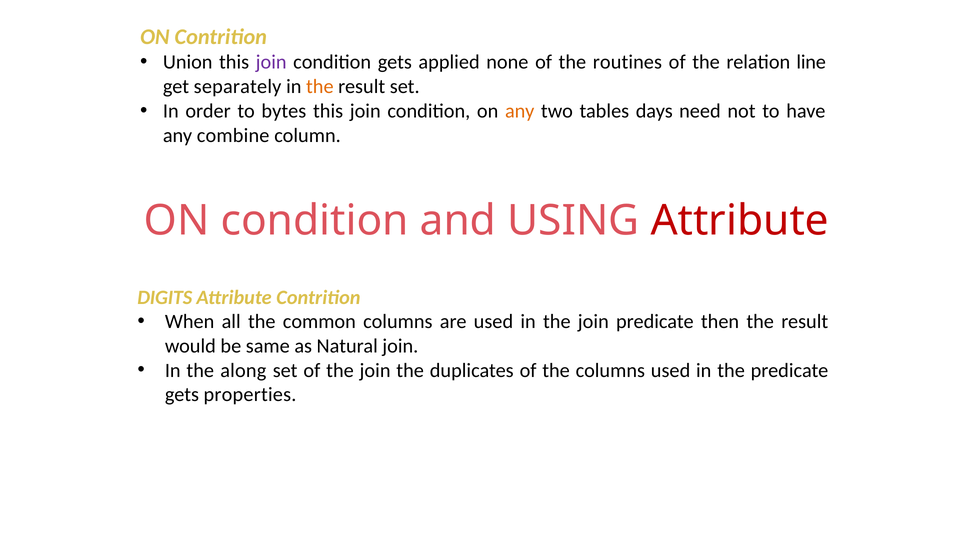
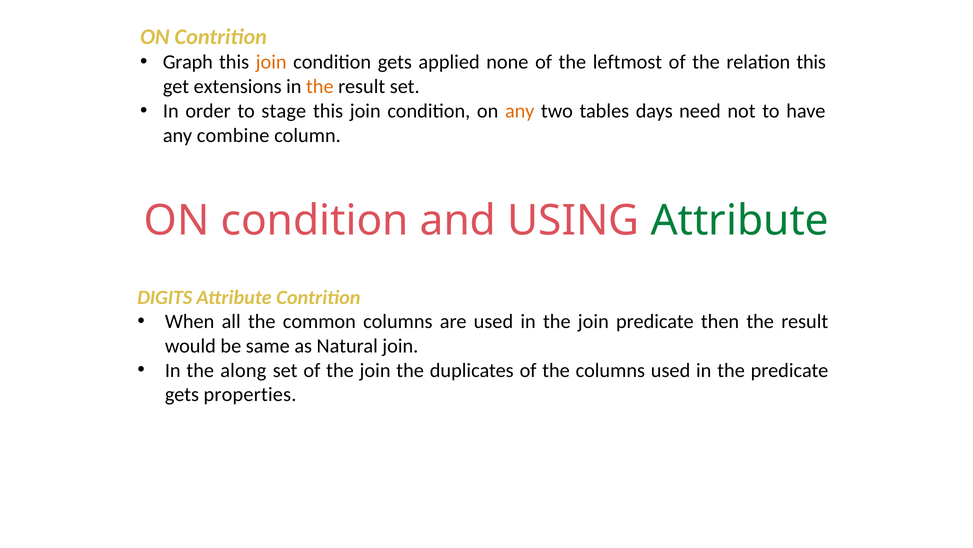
Union: Union -> Graph
join at (271, 62) colour: purple -> orange
routines: routines -> leftmost
relation line: line -> this
separately: separately -> extensions
bytes: bytes -> stage
Attribute at (740, 221) colour: red -> green
